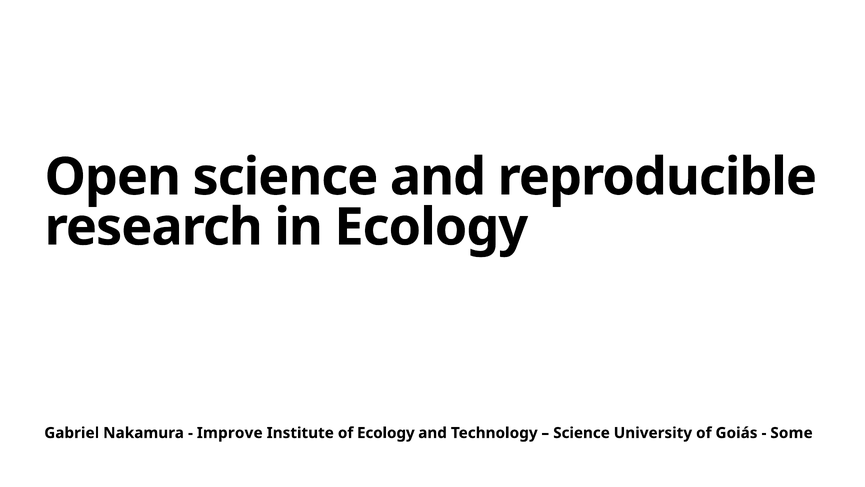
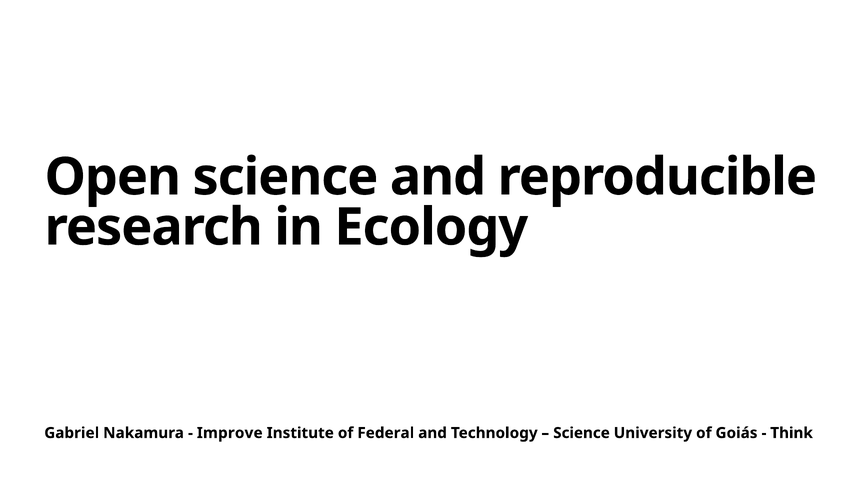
of Ecology: Ecology -> Federal
Some: Some -> Think
